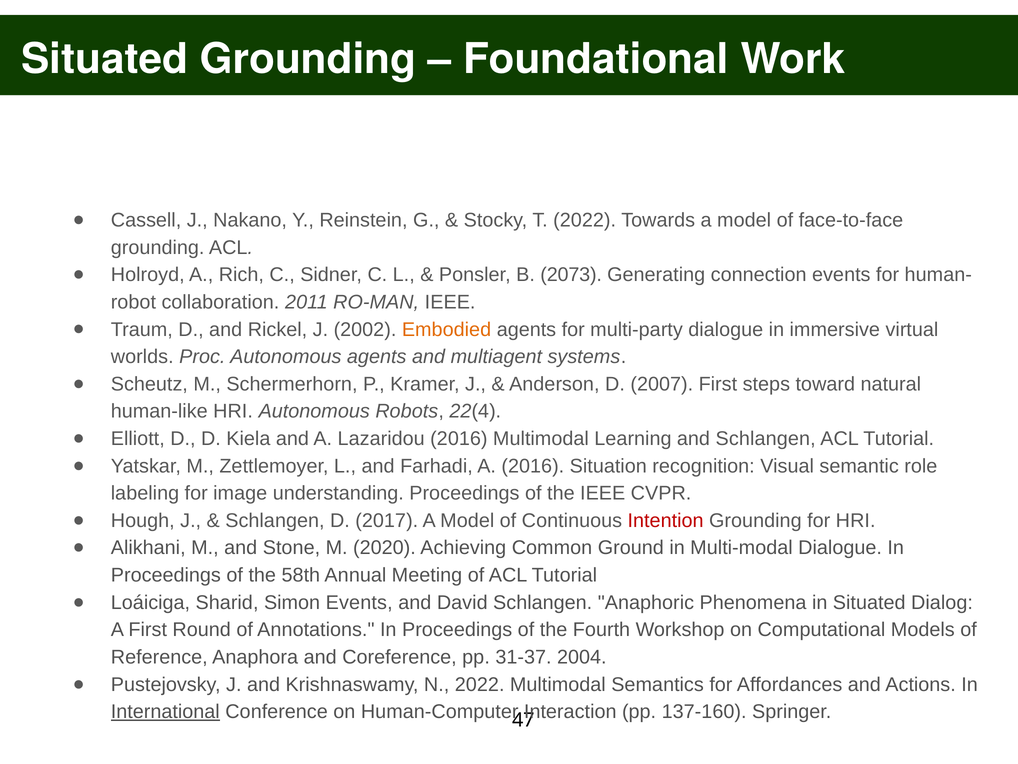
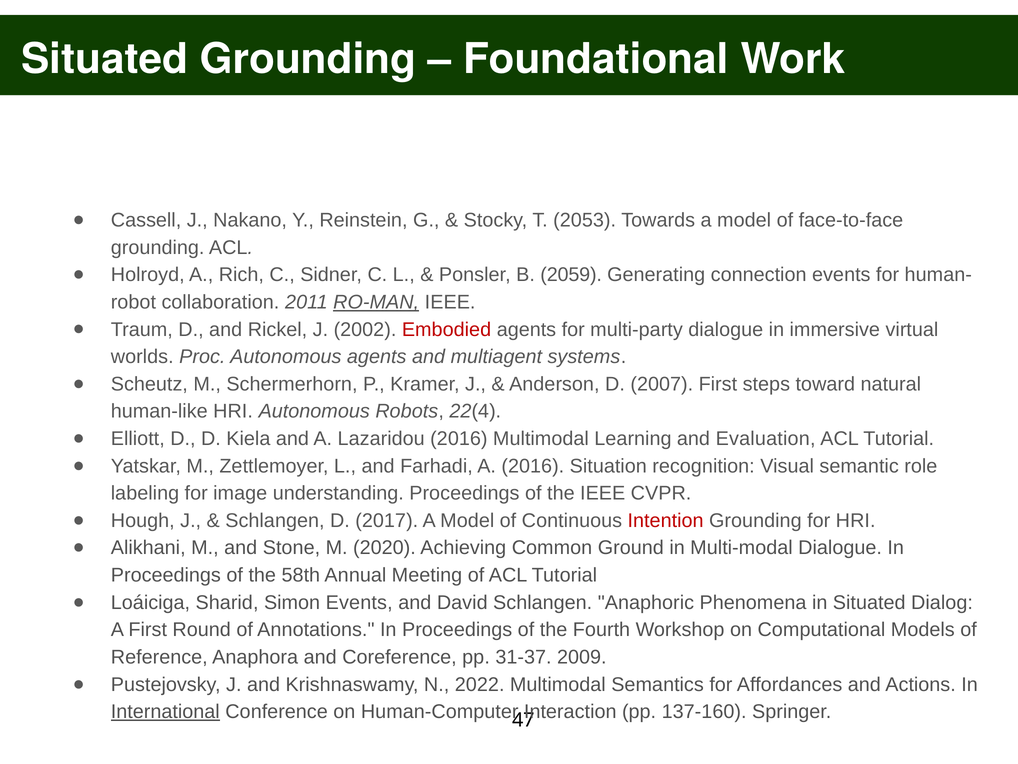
T 2022: 2022 -> 2053
2073: 2073 -> 2059
RO-MAN underline: none -> present
Embodied colour: orange -> red
and Schlangen: Schlangen -> Evaluation
2004: 2004 -> 2009
